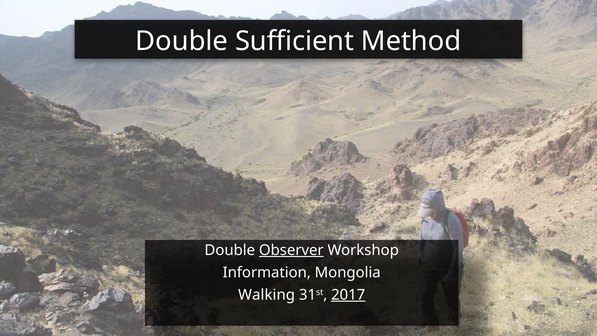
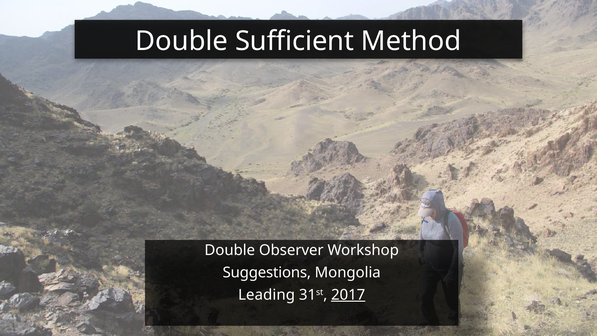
Observer underline: present -> none
Information: Information -> Suggestions
Walking: Walking -> Leading
